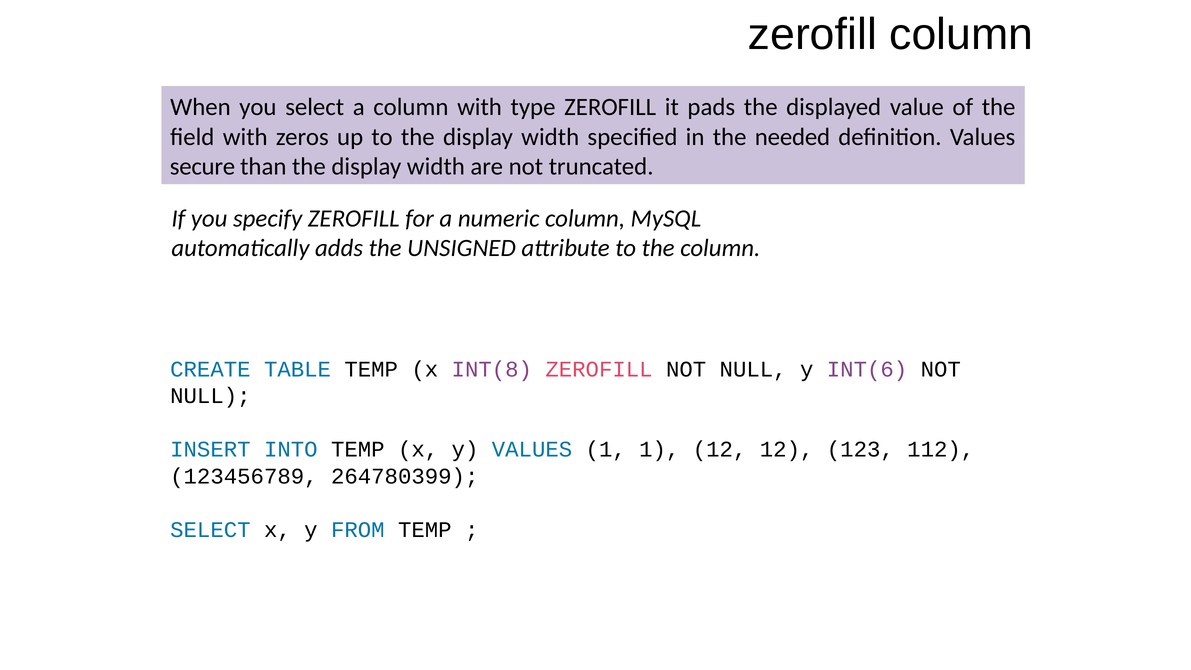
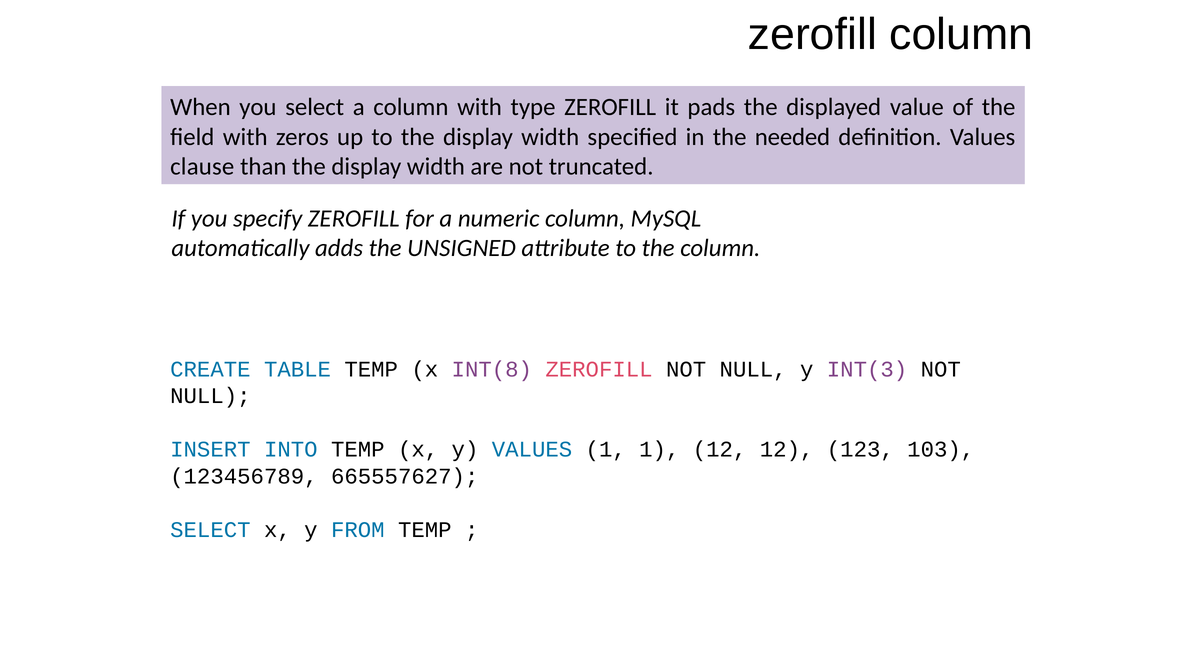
secure: secure -> clause
INT(6: INT(6 -> INT(3
112: 112 -> 103
264780399: 264780399 -> 665557627
